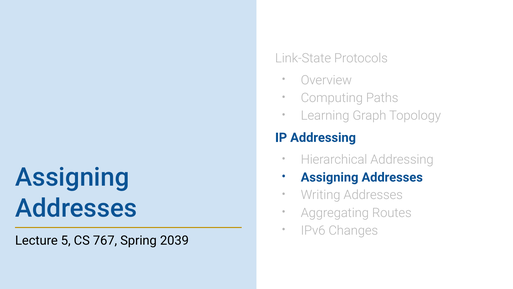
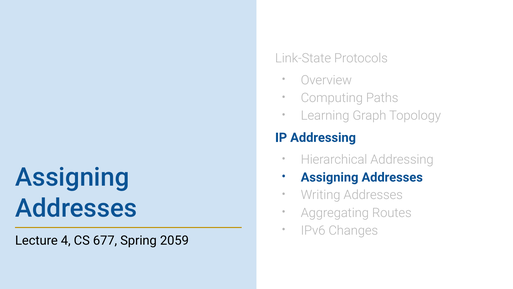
5: 5 -> 4
767: 767 -> 677
2039: 2039 -> 2059
